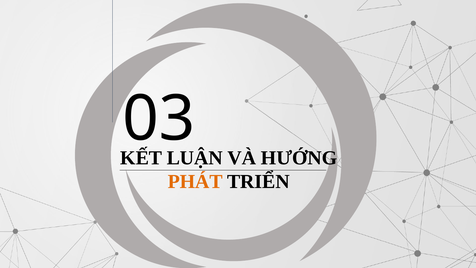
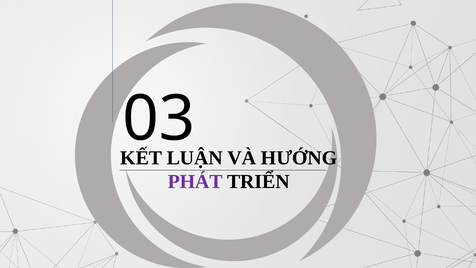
PHÁT colour: orange -> purple
